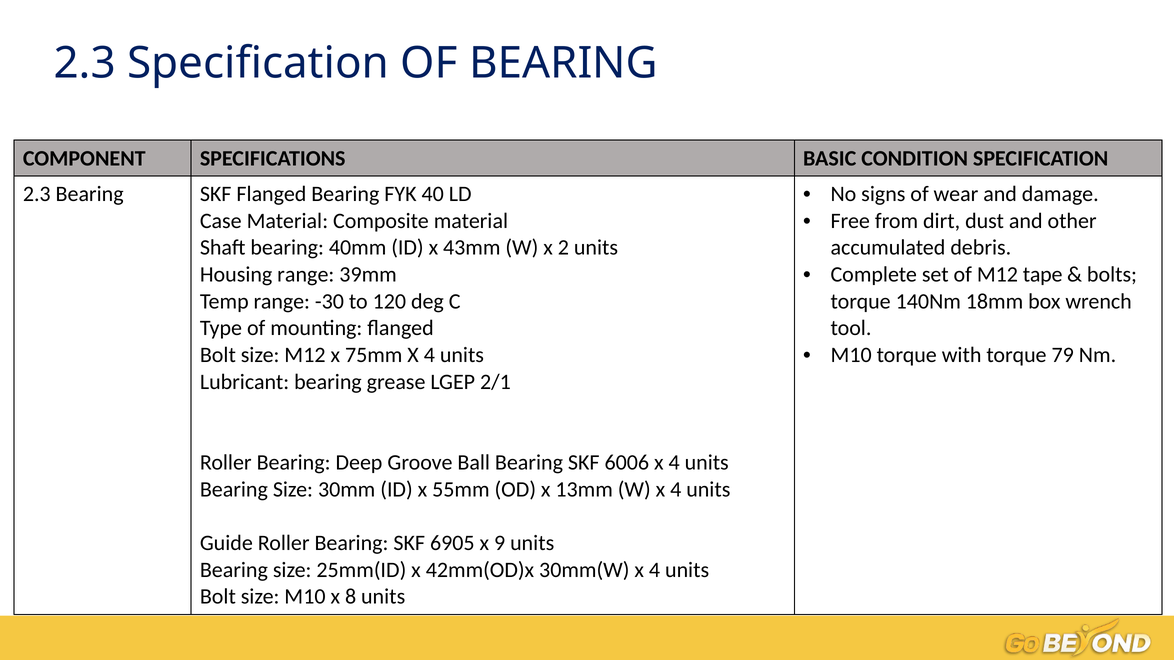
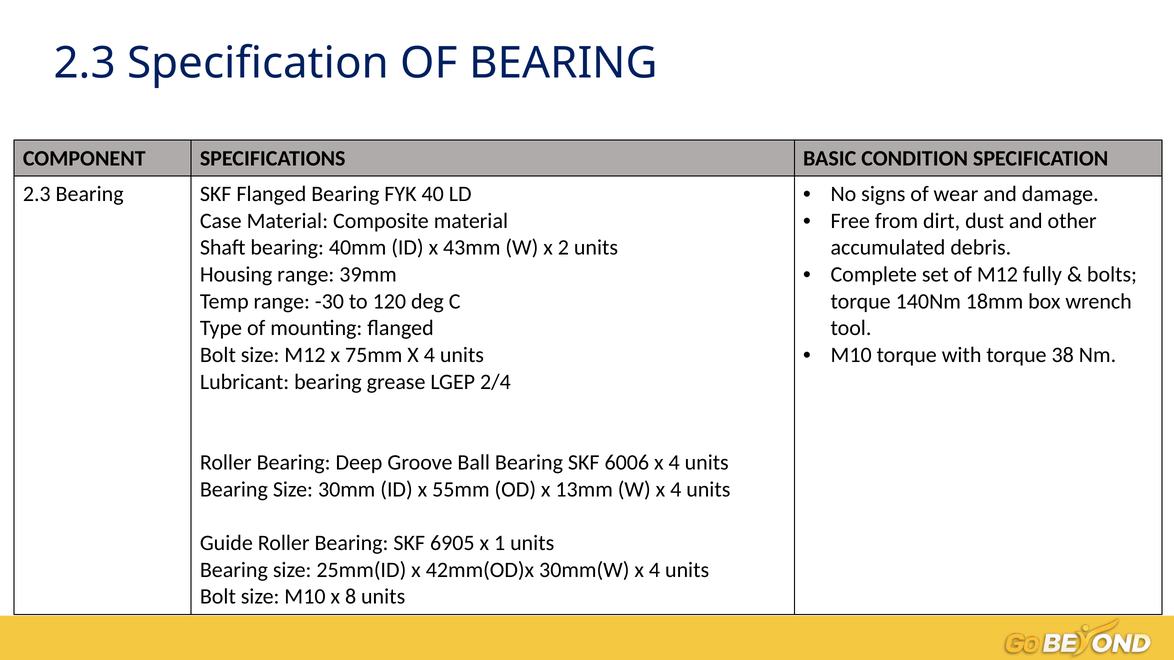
tape: tape -> fully
79: 79 -> 38
2/1: 2/1 -> 2/4
9: 9 -> 1
